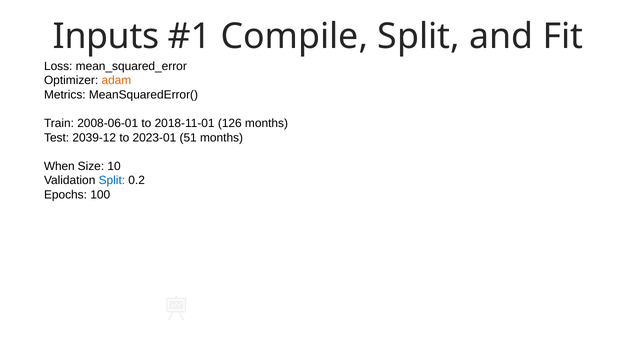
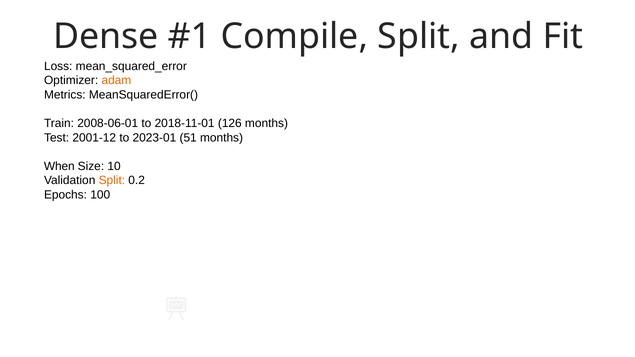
Inputs: Inputs -> Dense
2039-12: 2039-12 -> 2001-12
Split at (112, 181) colour: blue -> orange
